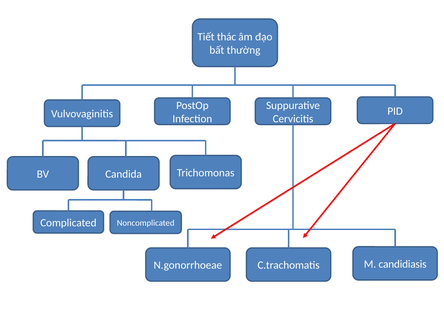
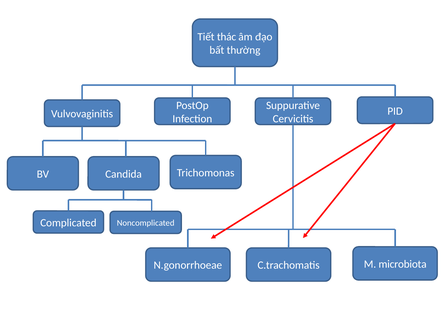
candidiasis: candidiasis -> microbiota
